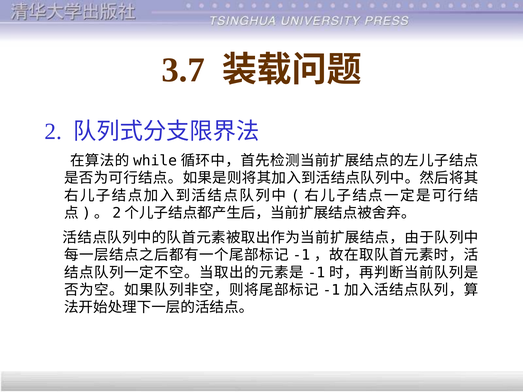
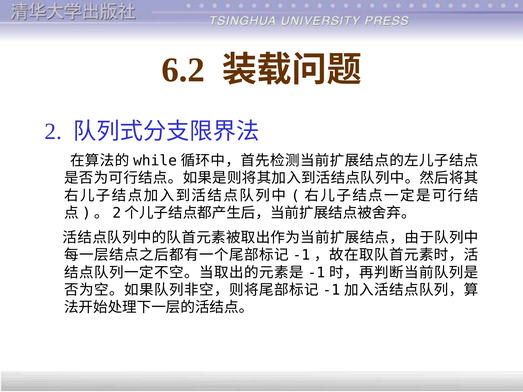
3.7: 3.7 -> 6.2
